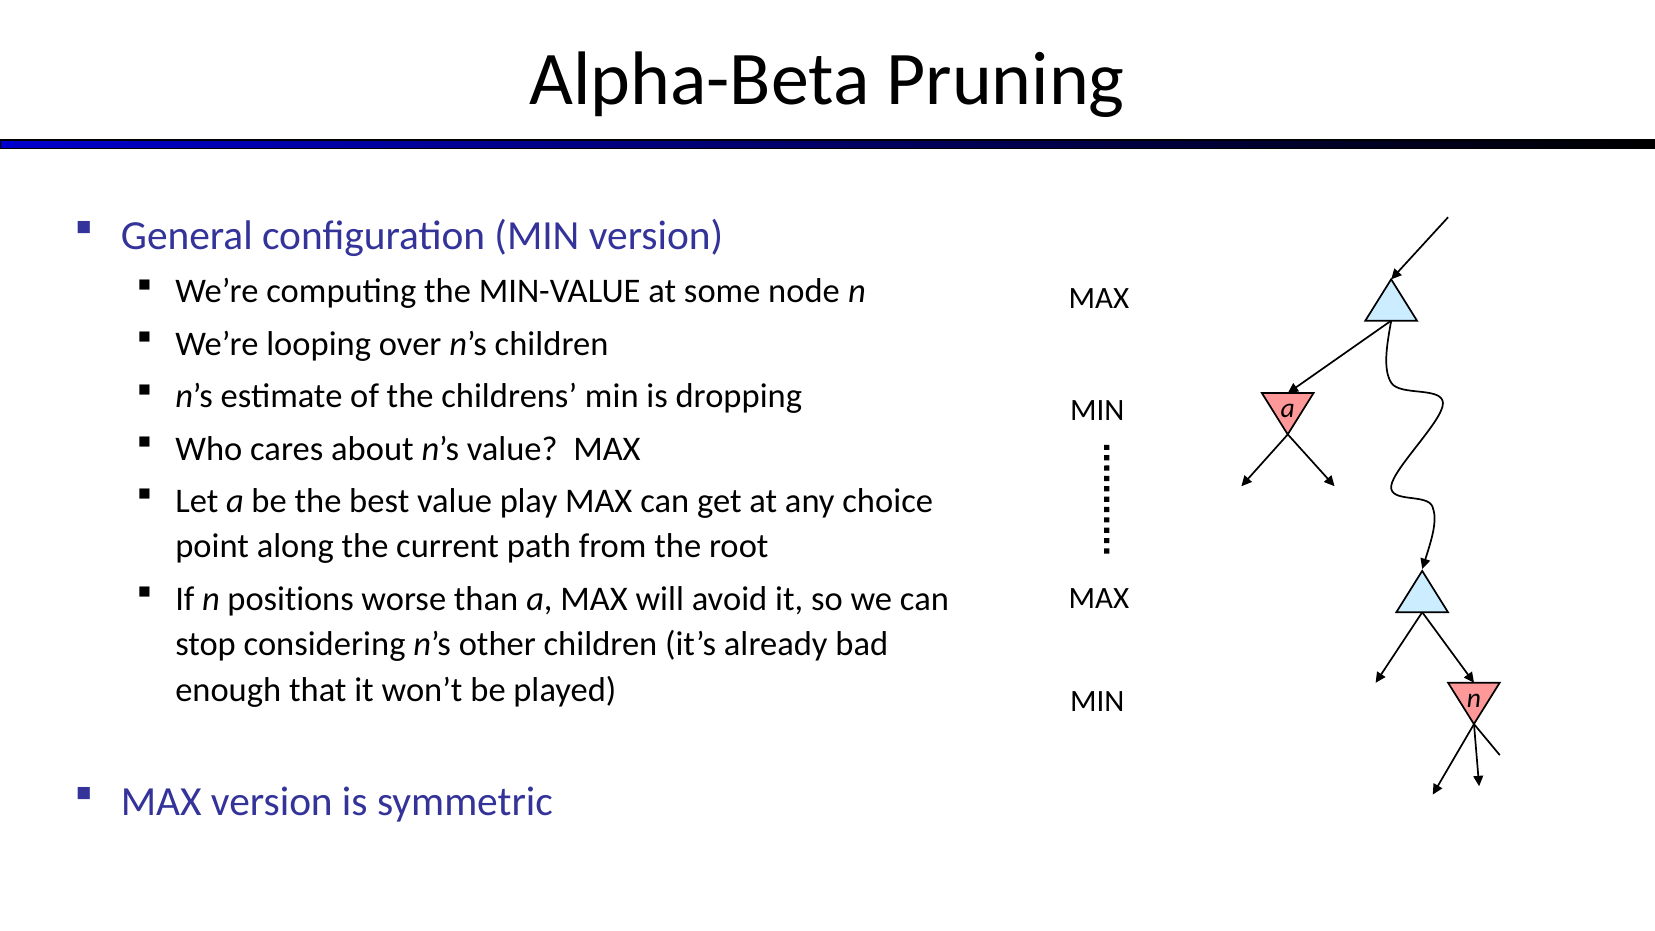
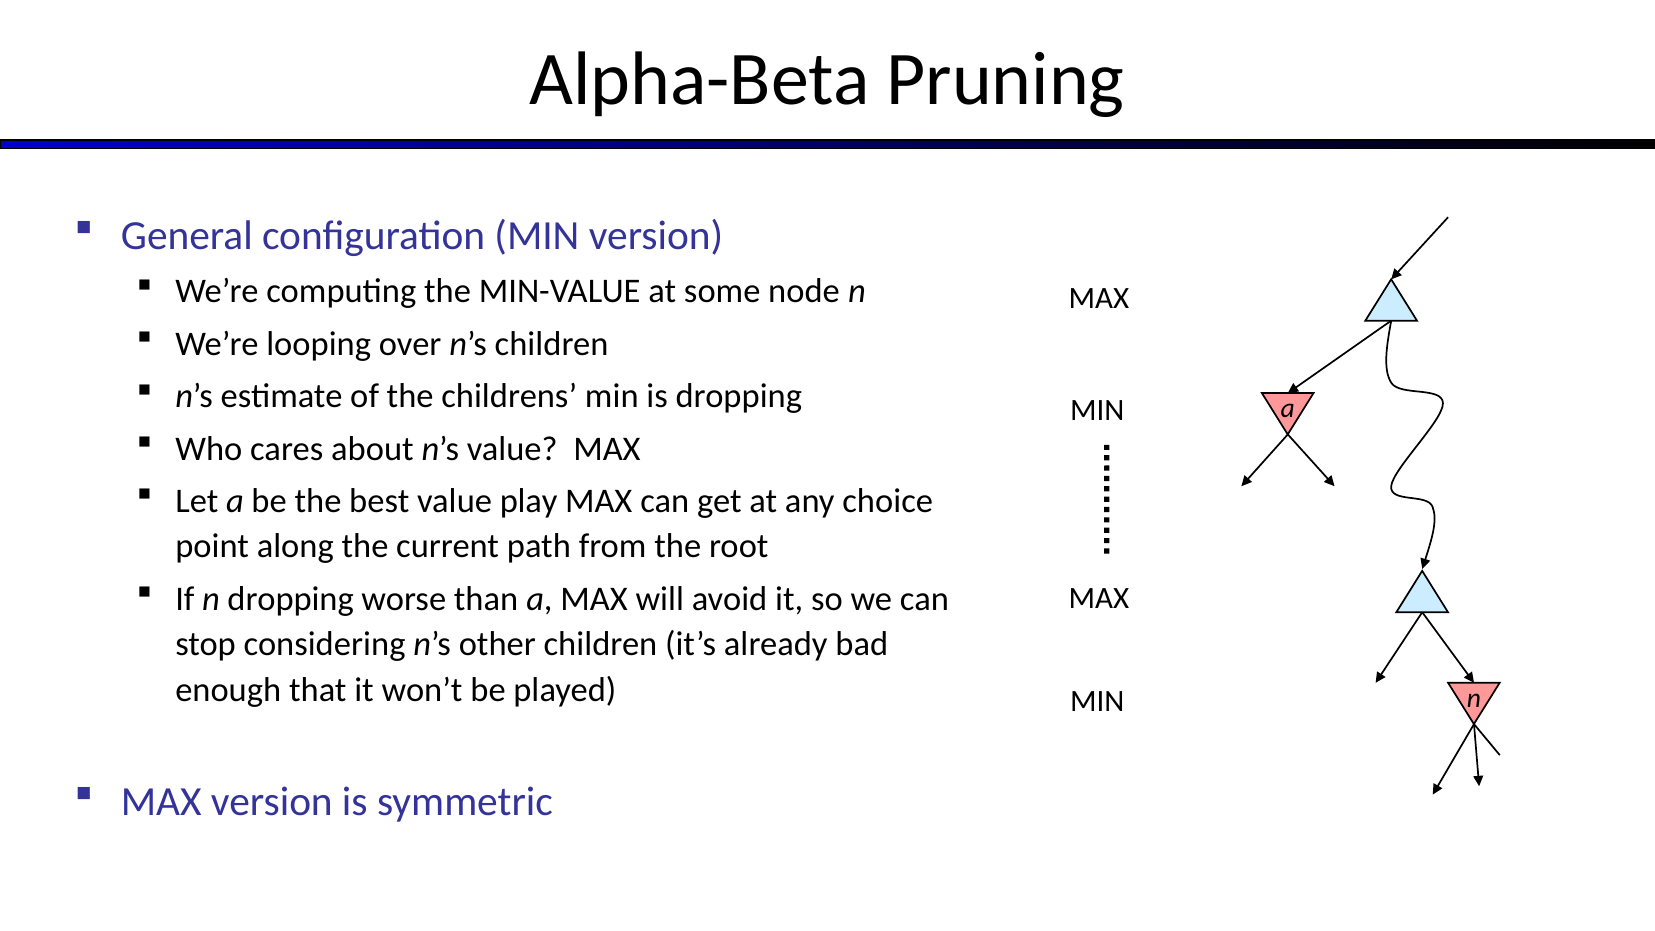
n positions: positions -> dropping
